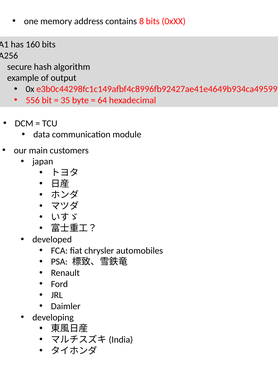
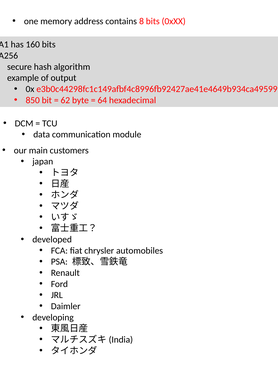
556: 556 -> 850
35: 35 -> 62
